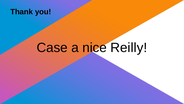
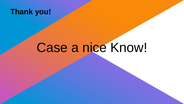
Reilly: Reilly -> Know
